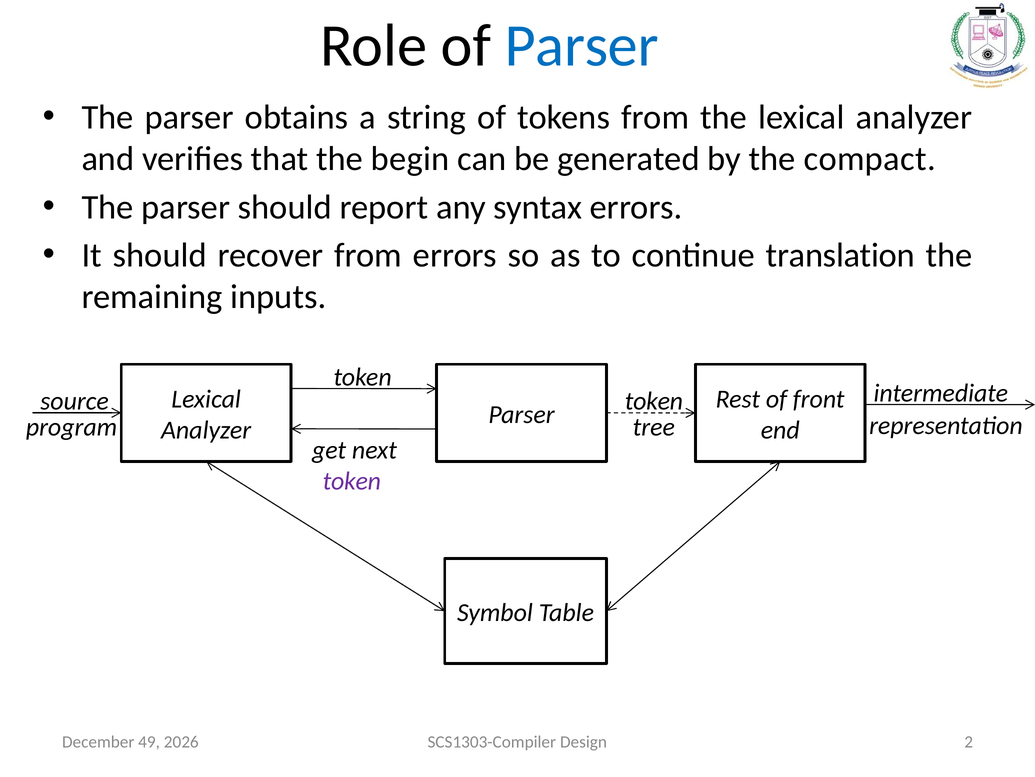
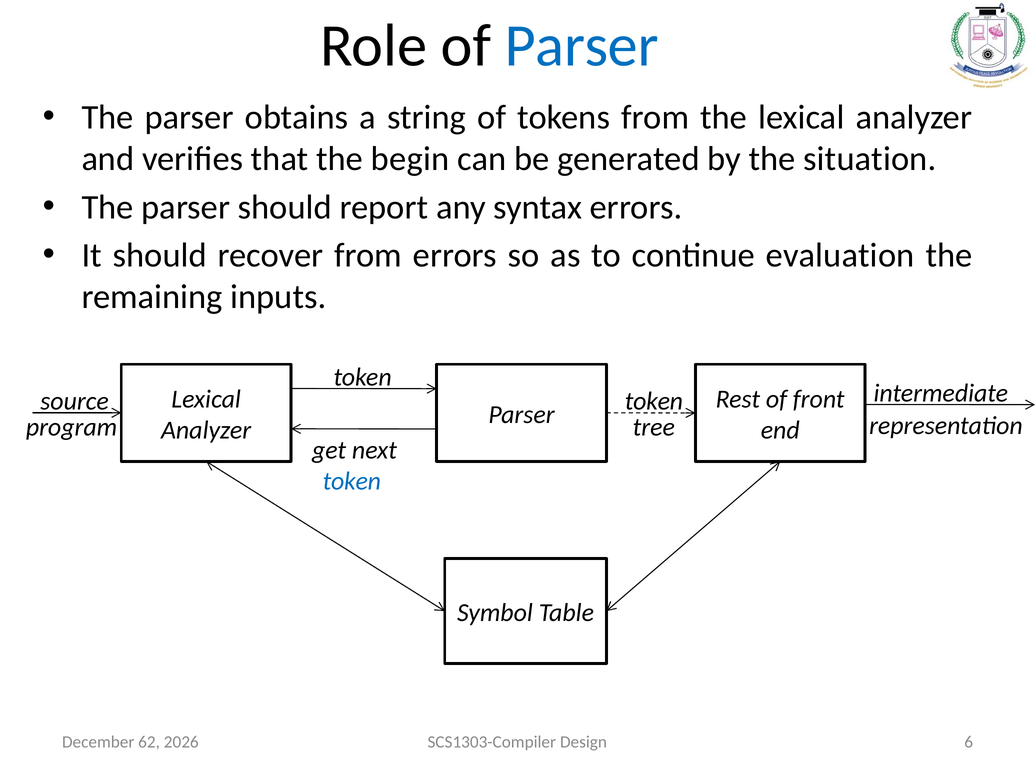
compact: compact -> situation
translation: translation -> evaluation
token at (352, 481) colour: purple -> blue
49: 49 -> 62
2: 2 -> 6
